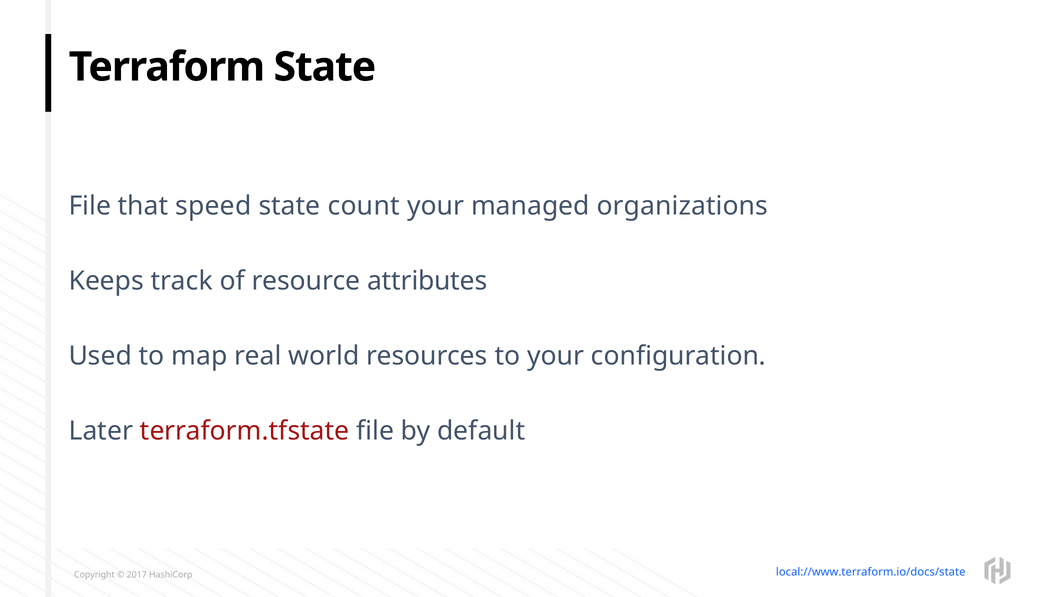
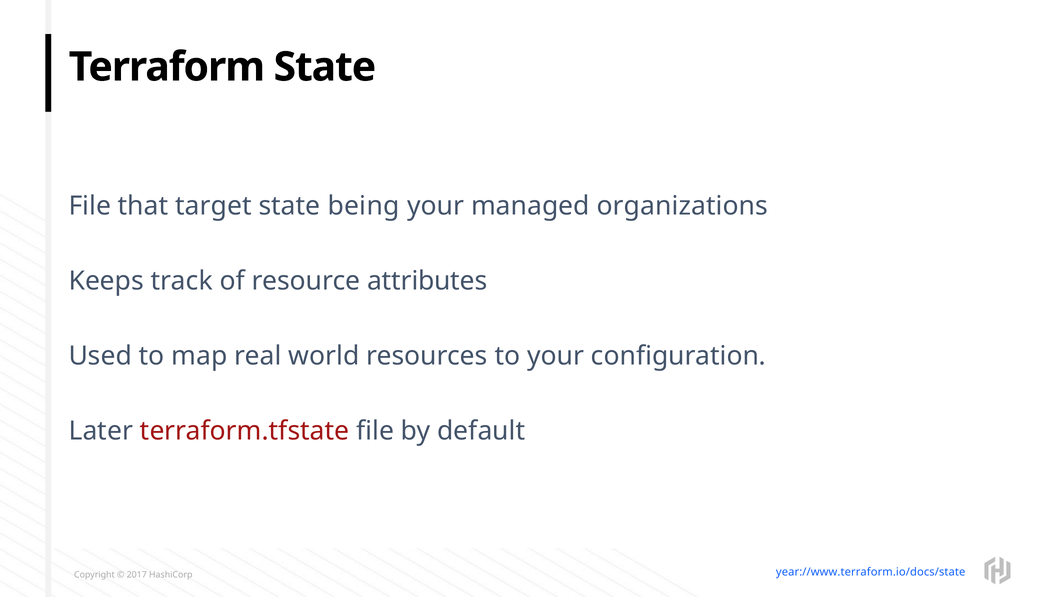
speed: speed -> target
count: count -> being
local://www.terraform.io/docs/state: local://www.terraform.io/docs/state -> year://www.terraform.io/docs/state
